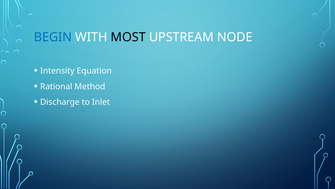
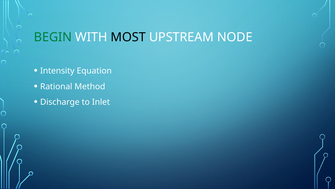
BEGIN colour: blue -> green
